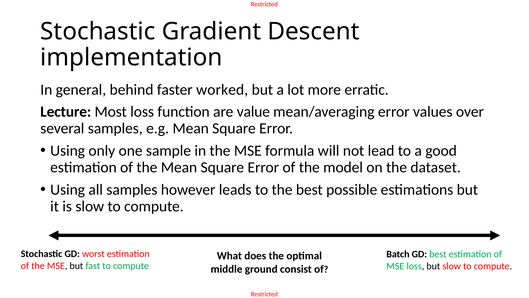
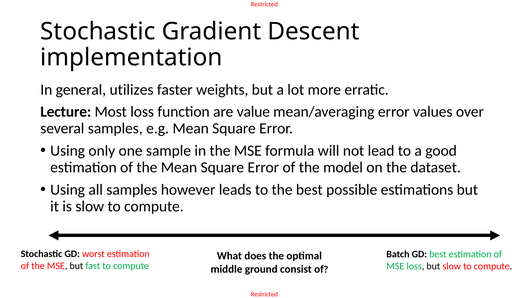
behind: behind -> utilizes
worked: worked -> weights
